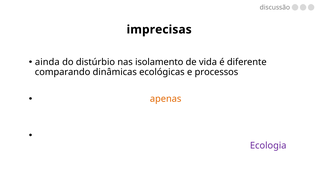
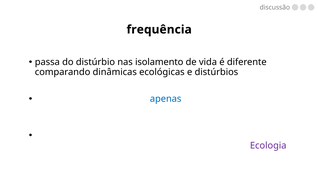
imprecisas: imprecisas -> frequência
ainda: ainda -> passa
e processos: processos -> distúrbios
apenas colour: orange -> blue
